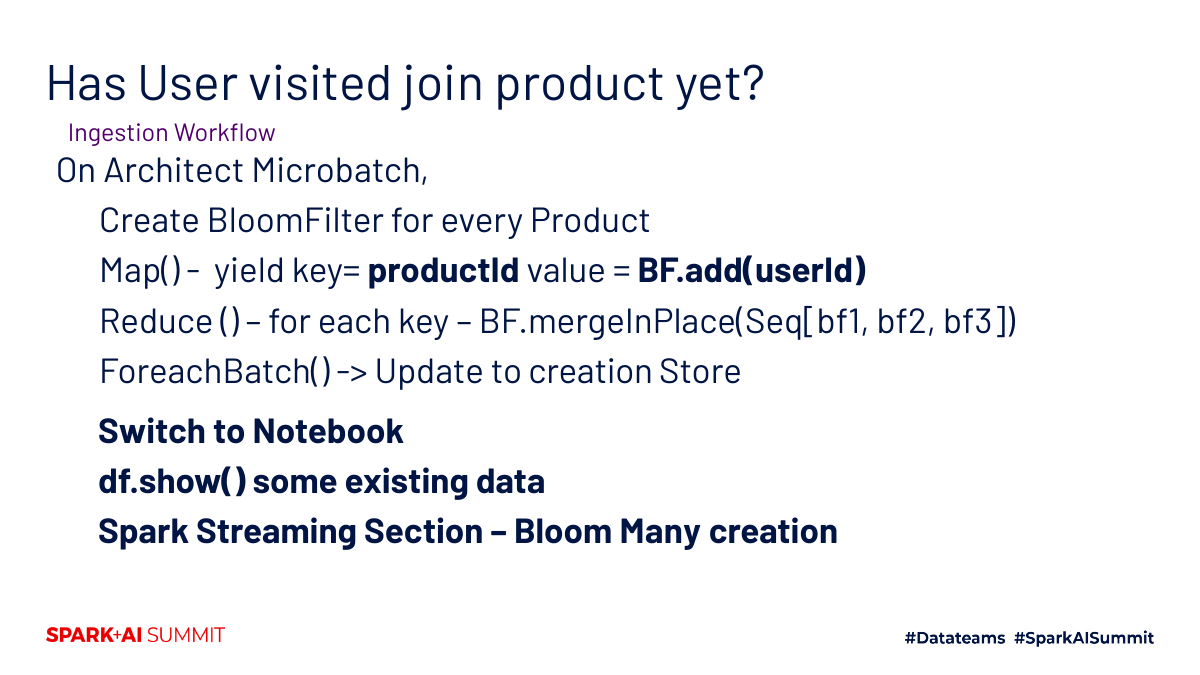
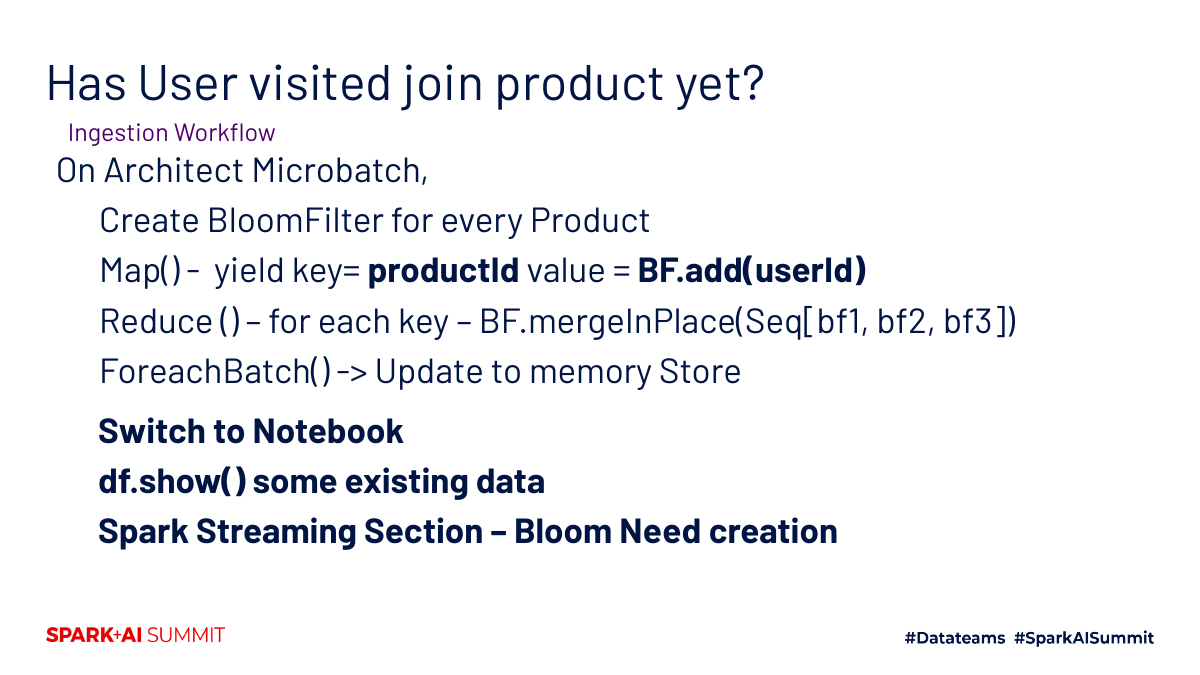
to creation: creation -> memory
Many: Many -> Need
